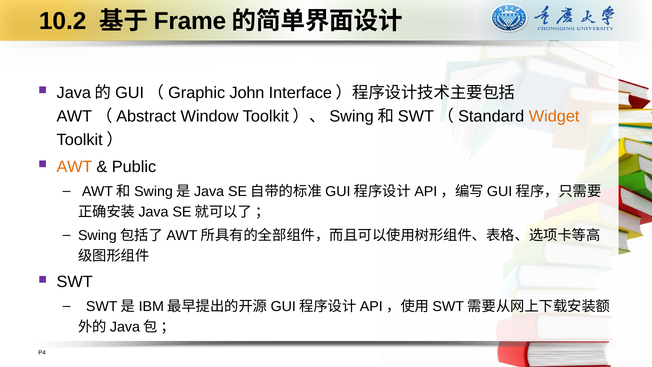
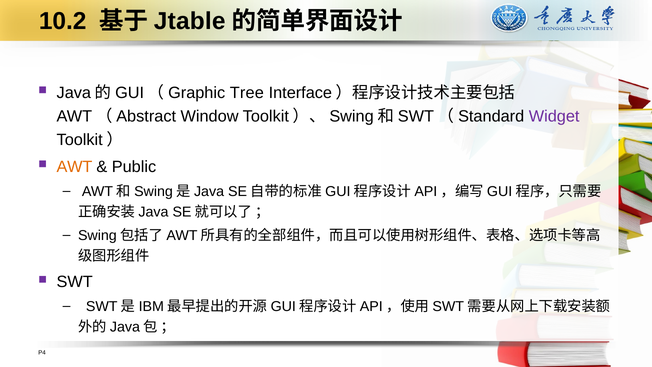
Frame: Frame -> Jtable
John: John -> Tree
Widget colour: orange -> purple
